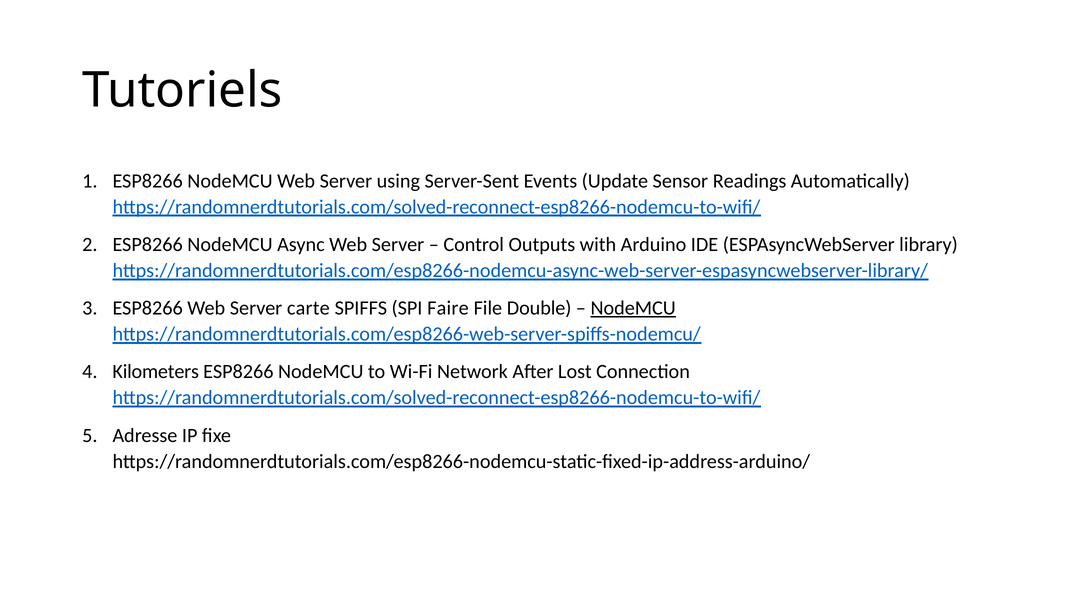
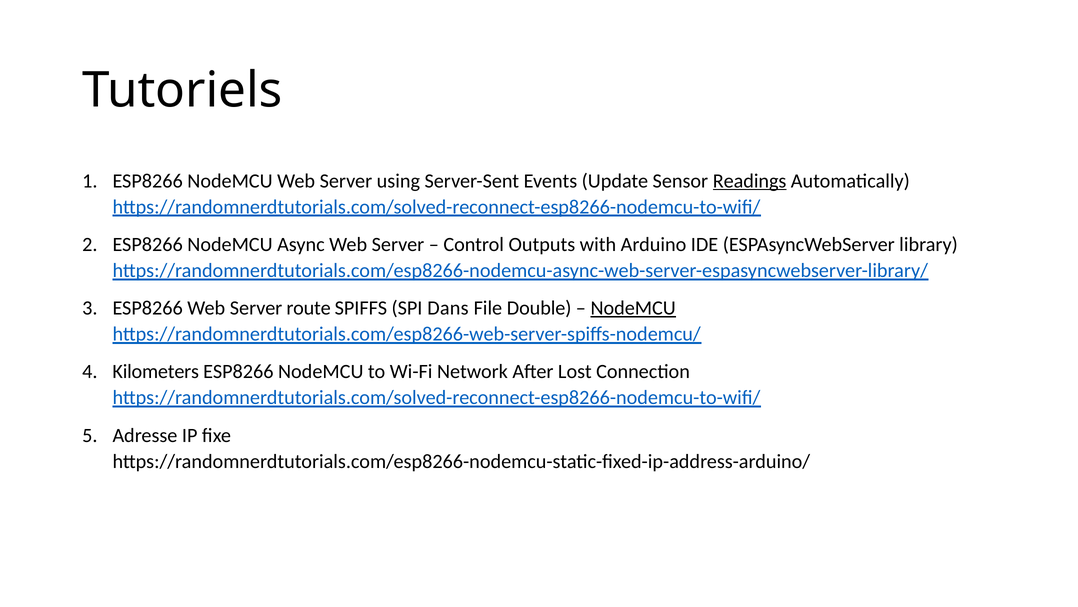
Readings underline: none -> present
carte: carte -> route
Faire: Faire -> Dans
